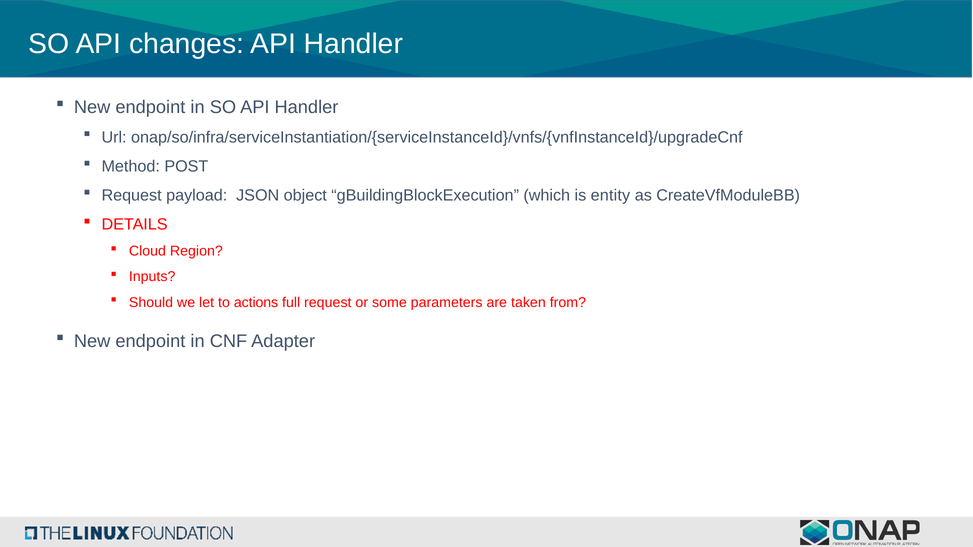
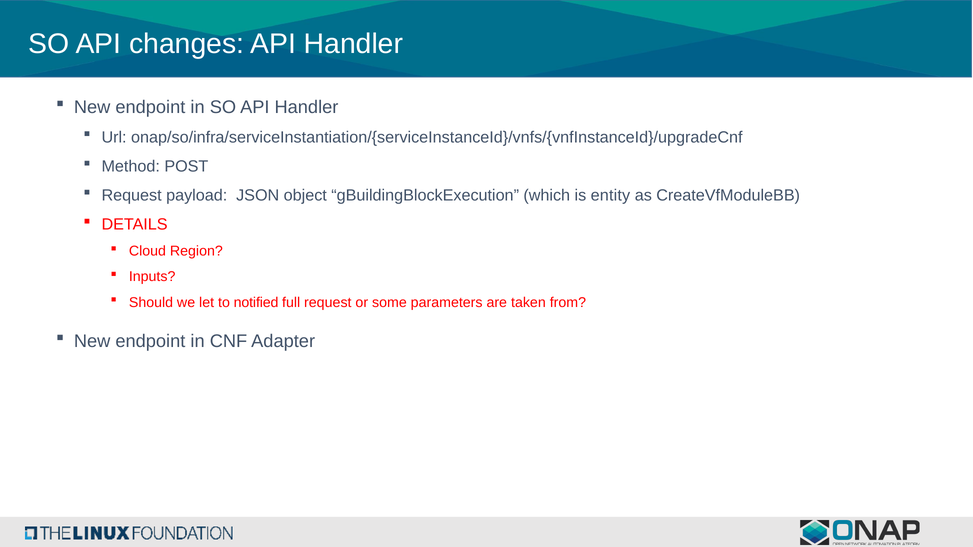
actions: actions -> notified
